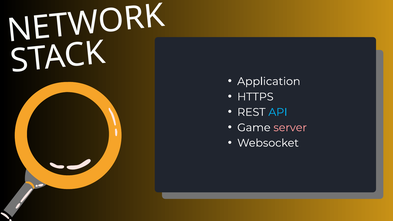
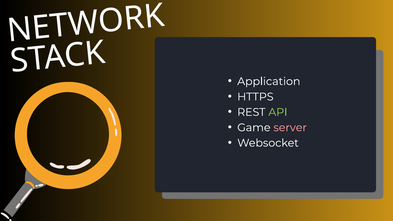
API colour: light blue -> light green
